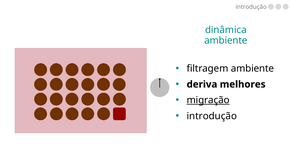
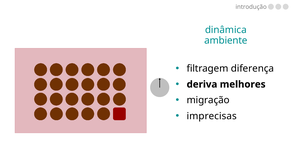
filtragem ambiente: ambiente -> diferença
migração underline: present -> none
introdução at (212, 116): introdução -> imprecisas
